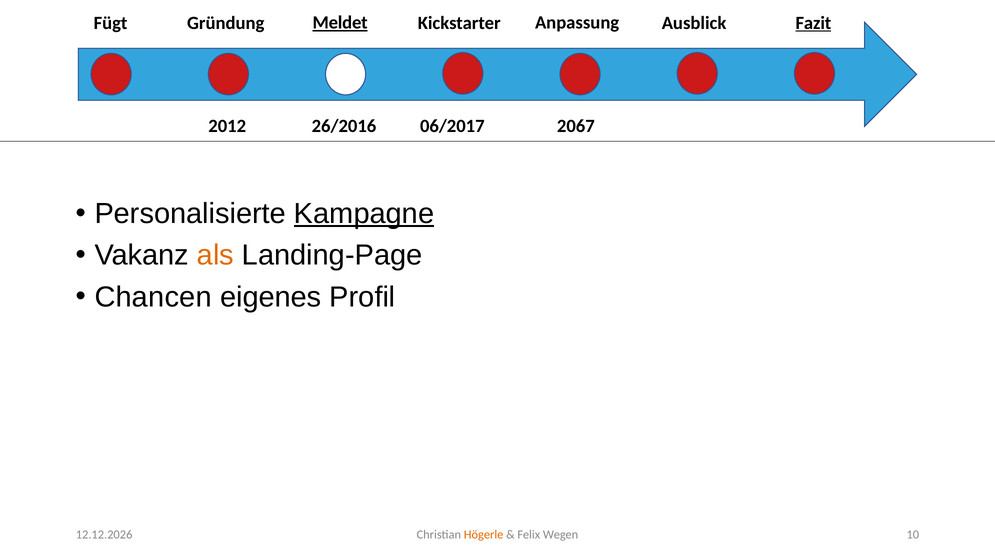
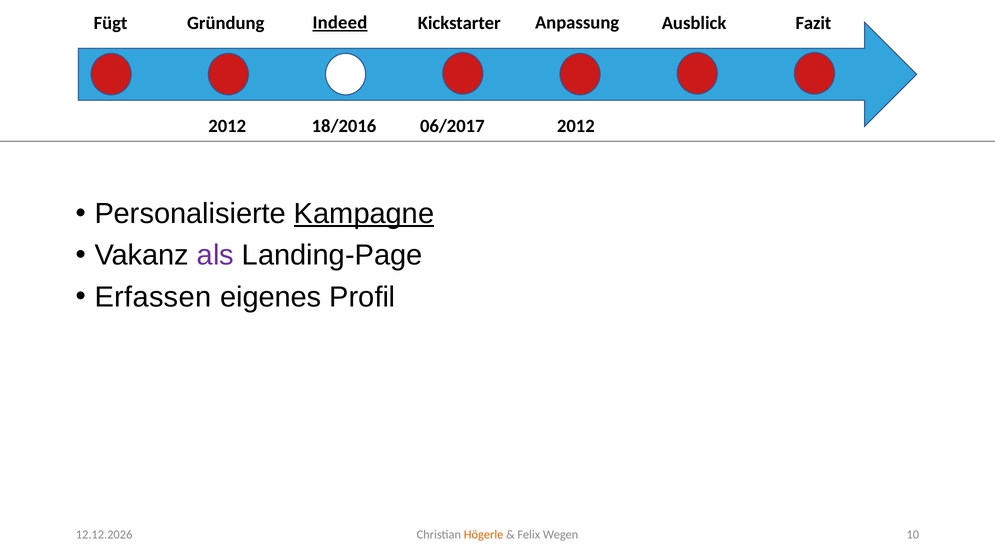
Meldet: Meldet -> Indeed
Fazit underline: present -> none
2067 at (576, 126): 2067 -> 2012
26/2016: 26/2016 -> 18/2016
als colour: orange -> purple
Chancen: Chancen -> Erfassen
